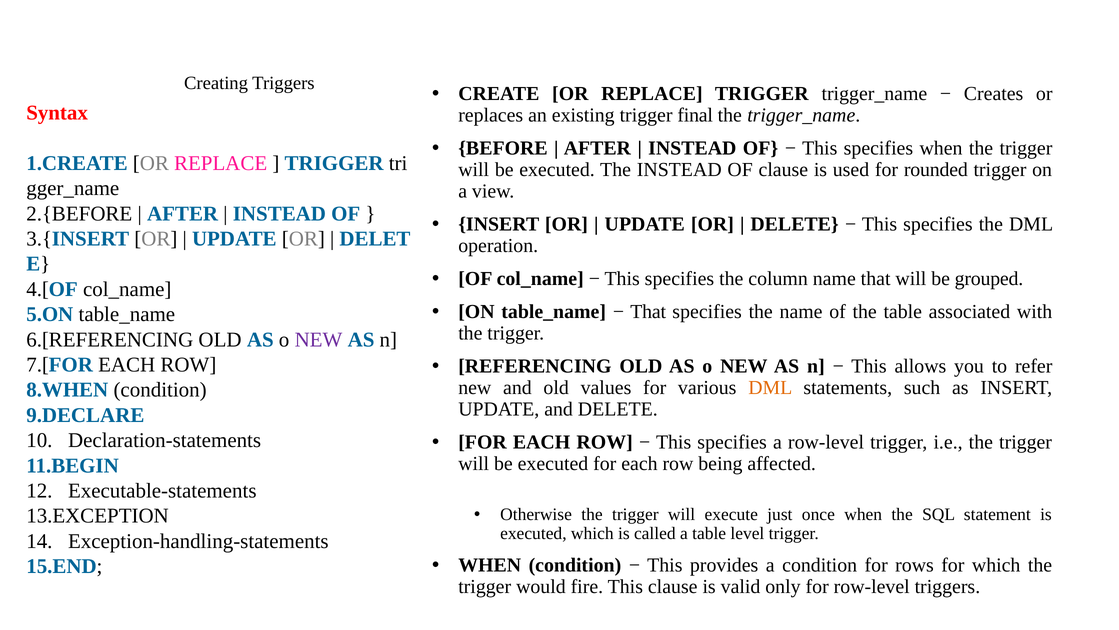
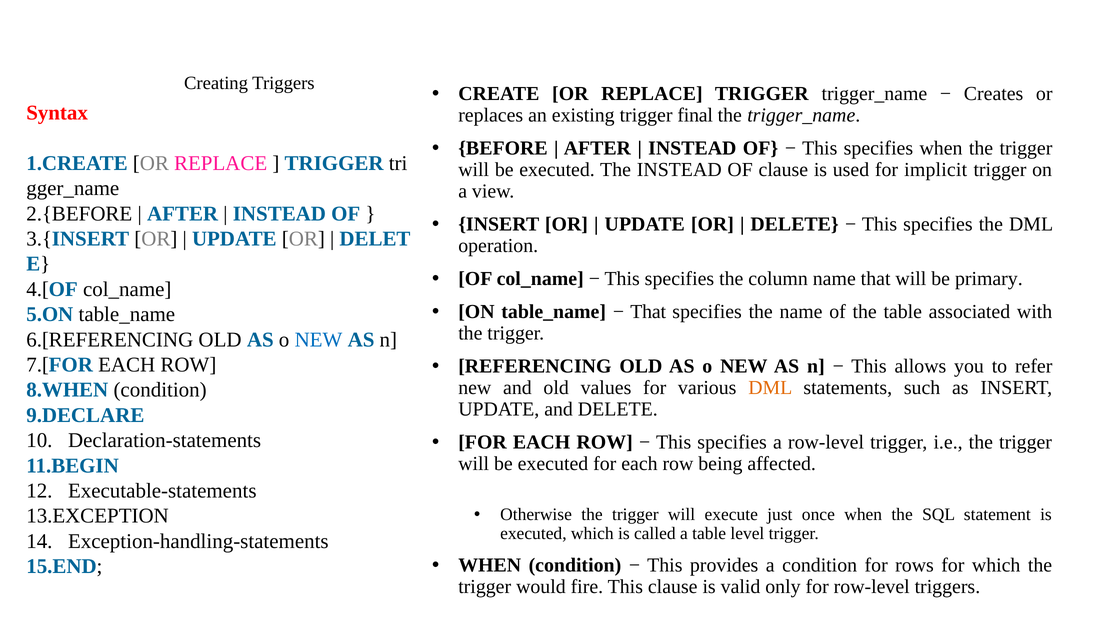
rounded: rounded -> implicit
grouped: grouped -> primary
NEW at (318, 339) colour: purple -> blue
